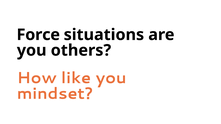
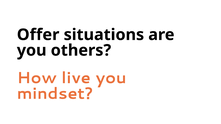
Force: Force -> Offer
like: like -> live
